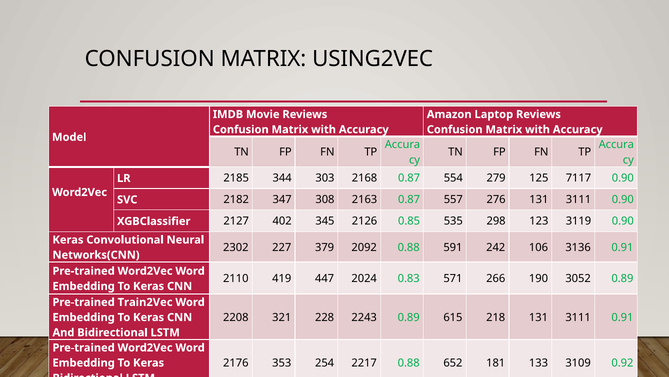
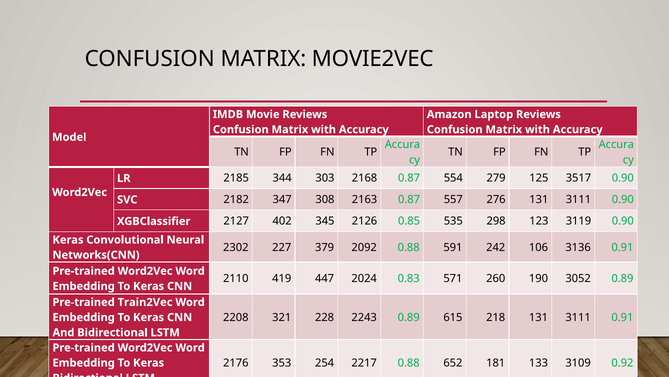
USING2VEC: USING2VEC -> MOVIE2VEC
7117: 7117 -> 3517
266: 266 -> 260
